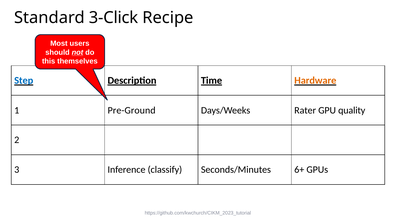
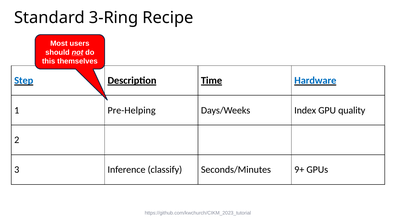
3-Click: 3-Click -> 3-Ring
Hardware colour: orange -> blue
Pre-Ground: Pre-Ground -> Pre-Helping
Rater: Rater -> Index
6+: 6+ -> 9+
